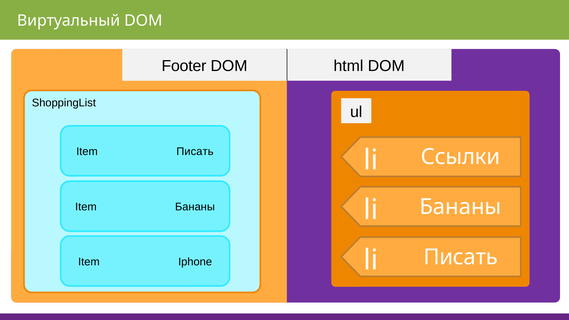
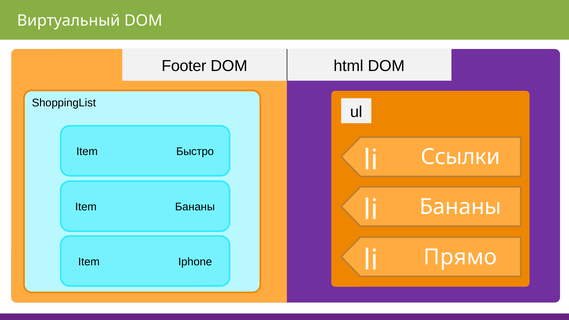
Item Писать: Писать -> Быстро
li Писать: Писать -> Прямо
